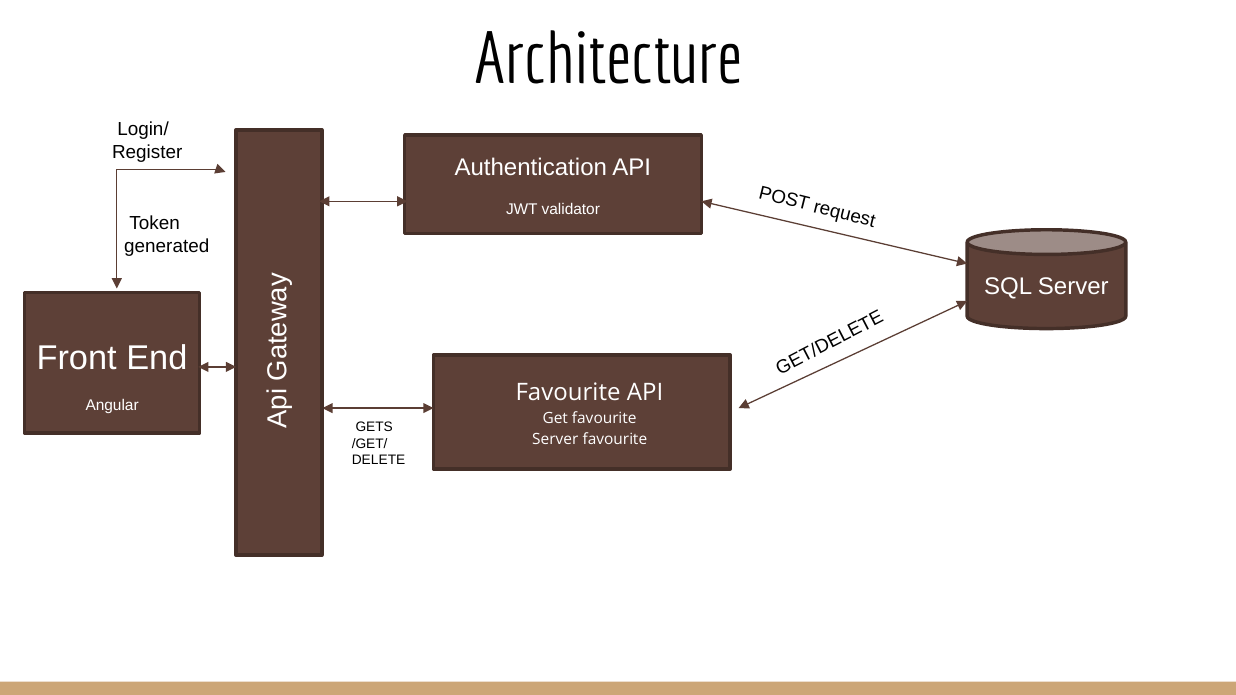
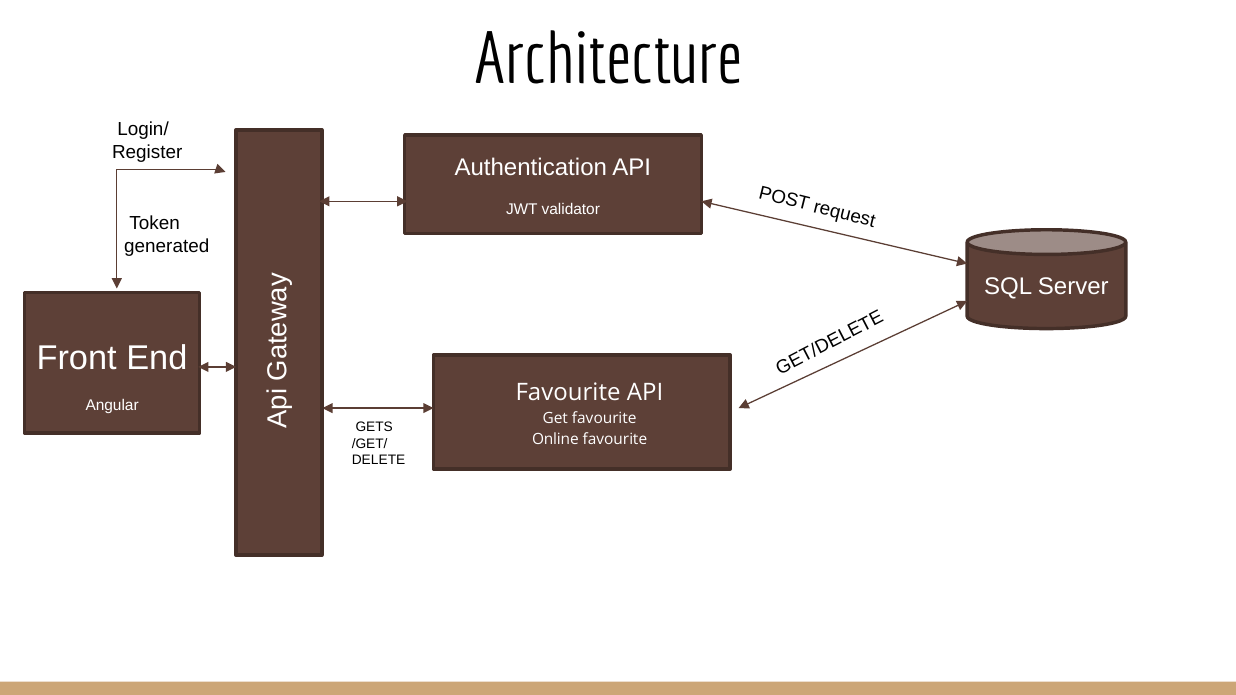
Server at (555, 440): Server -> Online
